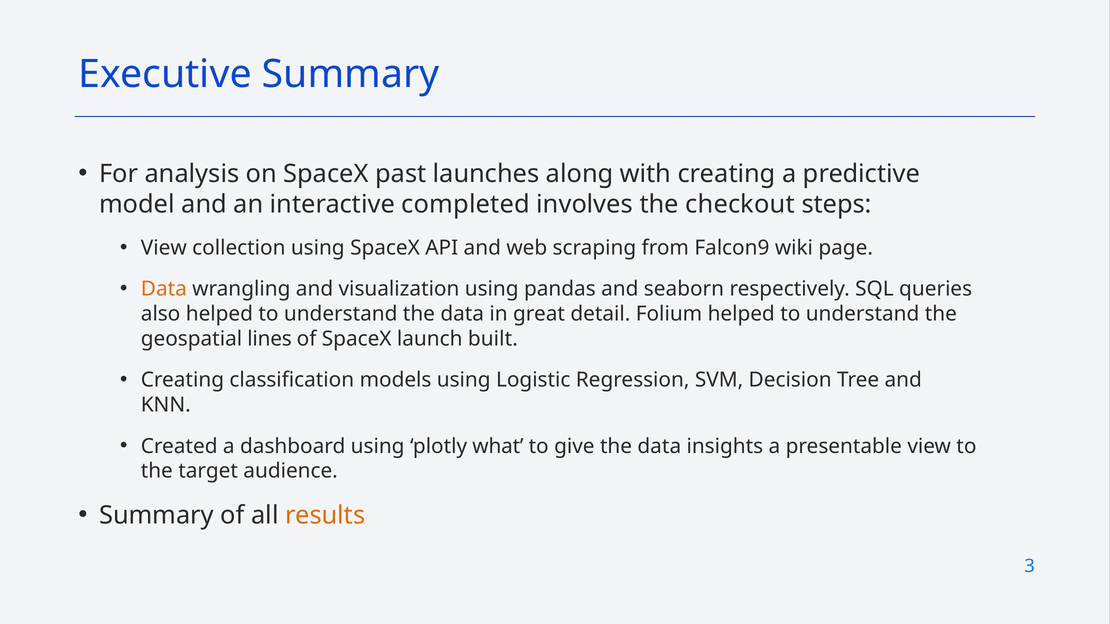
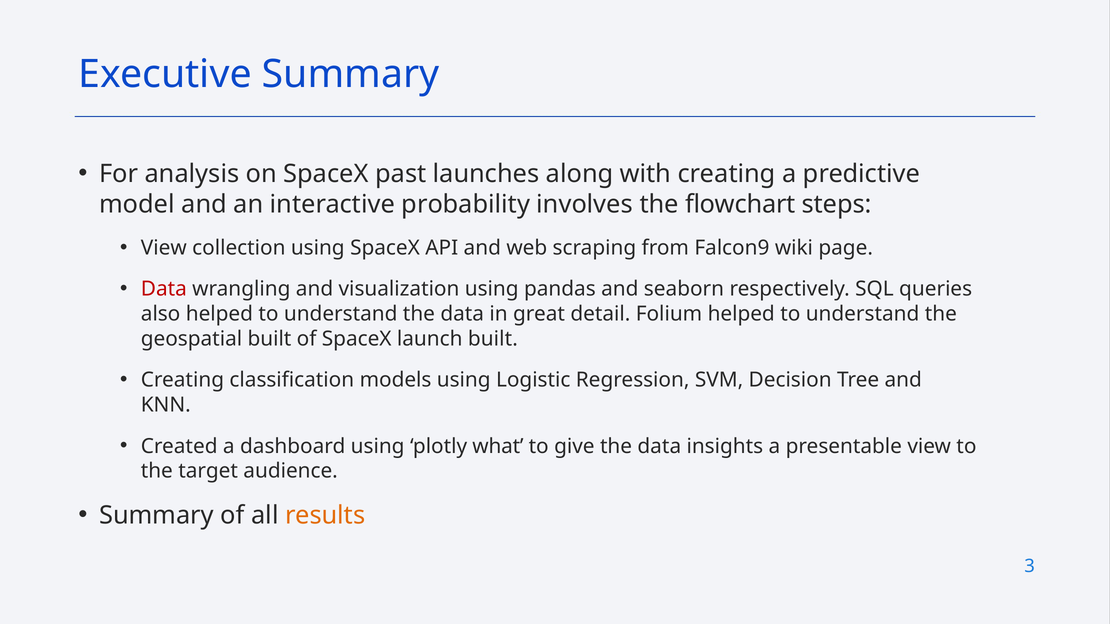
completed: completed -> probability
checkout: checkout -> flowchart
Data at (164, 289) colour: orange -> red
geospatial lines: lines -> built
